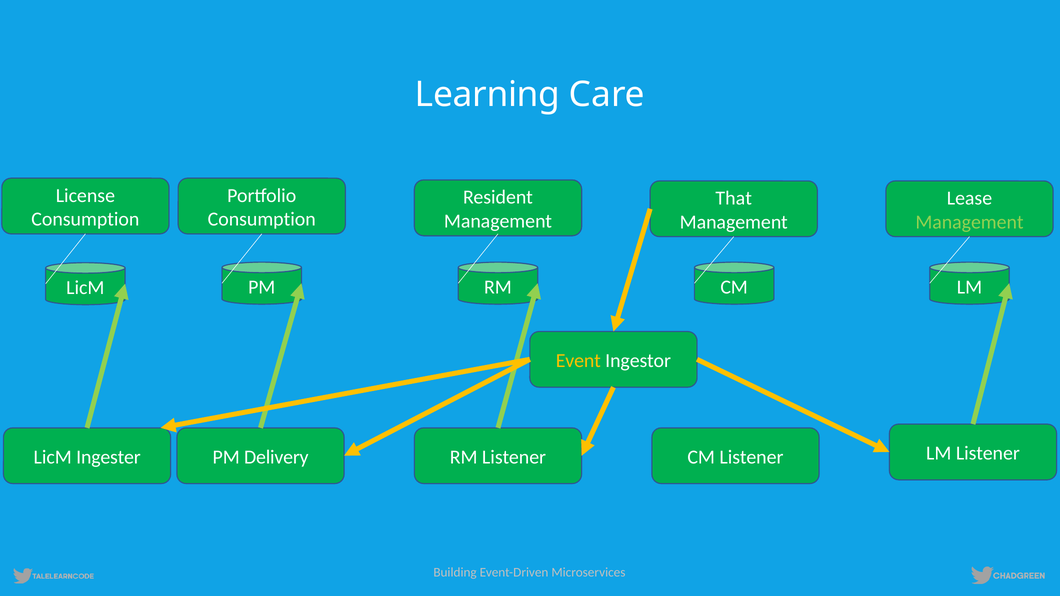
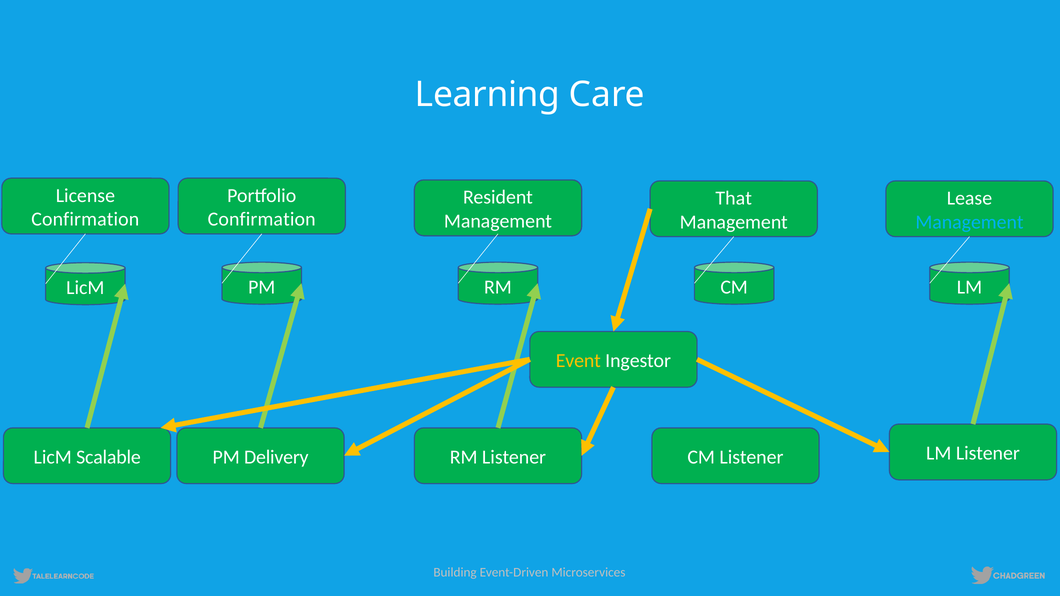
Consumption at (85, 219): Consumption -> Confirmation
Consumption at (262, 219): Consumption -> Confirmation
Management at (969, 222) colour: light green -> light blue
Ingester: Ingester -> Scalable
